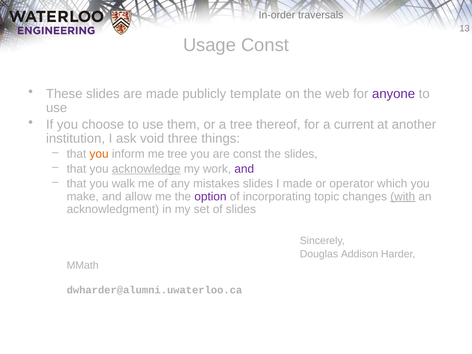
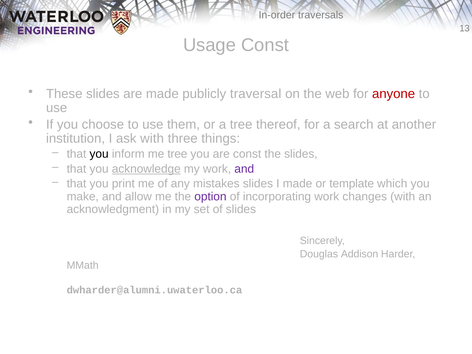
template: template -> traversal
anyone colour: purple -> red
current: current -> search
ask void: void -> with
you at (99, 154) colour: orange -> black
walk: walk -> print
operator: operator -> template
incorporating topic: topic -> work
with at (403, 196) underline: present -> none
